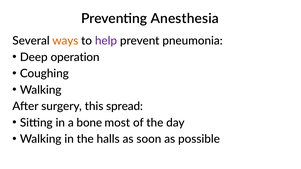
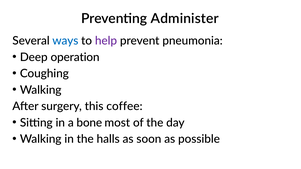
Anesthesia: Anesthesia -> Administer
ways colour: orange -> blue
spread: spread -> coffee
